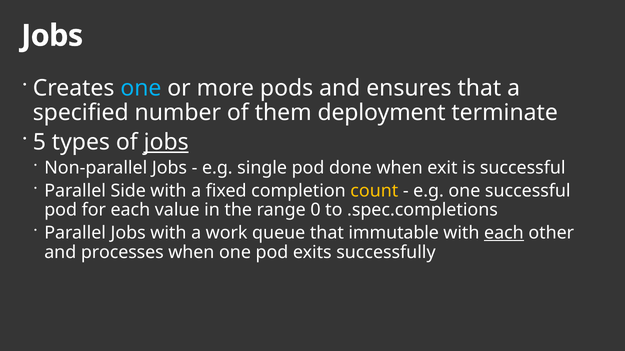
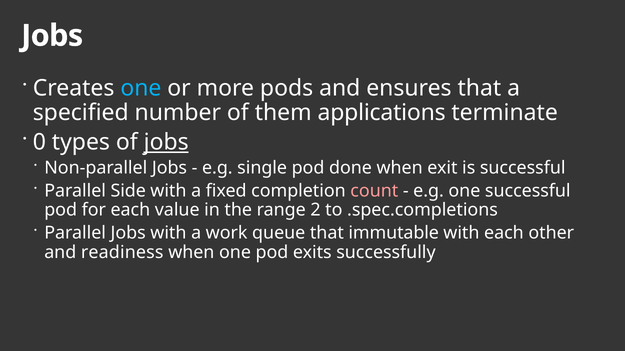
deployment: deployment -> applications
5: 5 -> 0
count colour: yellow -> pink
0: 0 -> 2
each at (504, 233) underline: present -> none
processes: processes -> readiness
